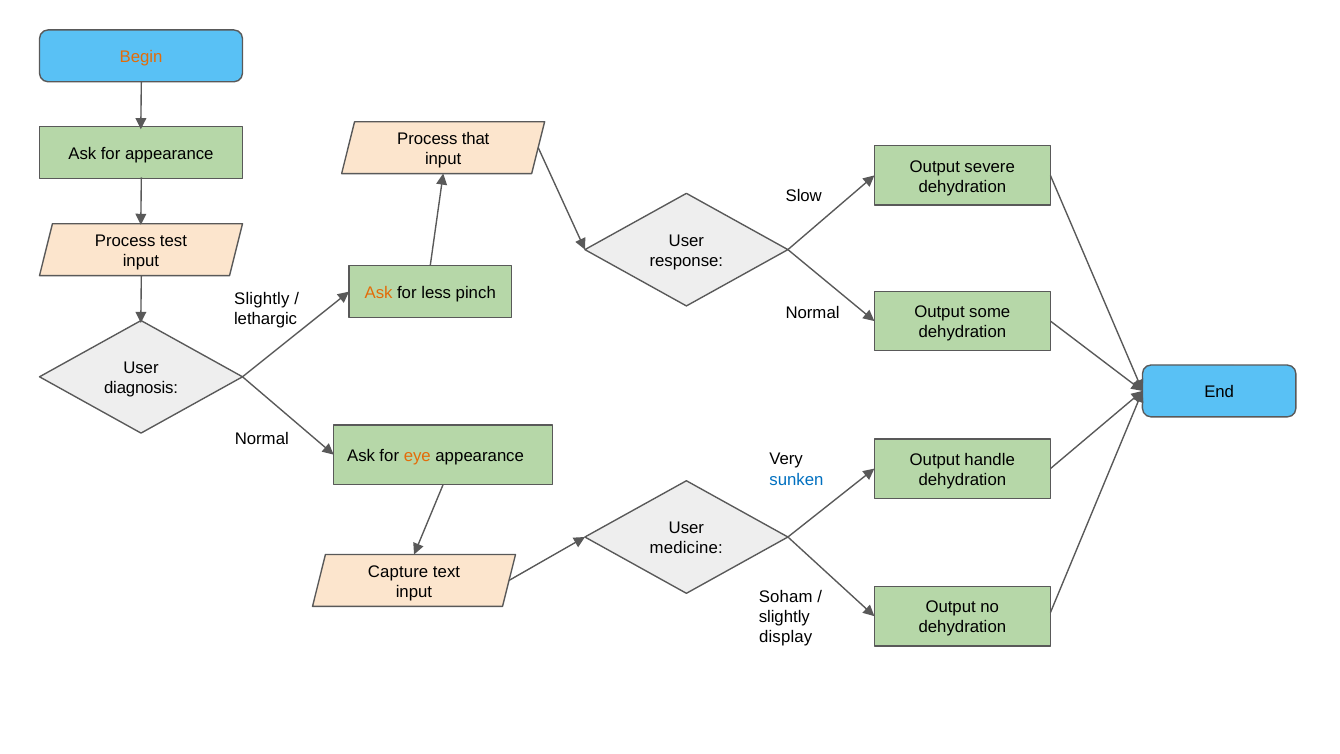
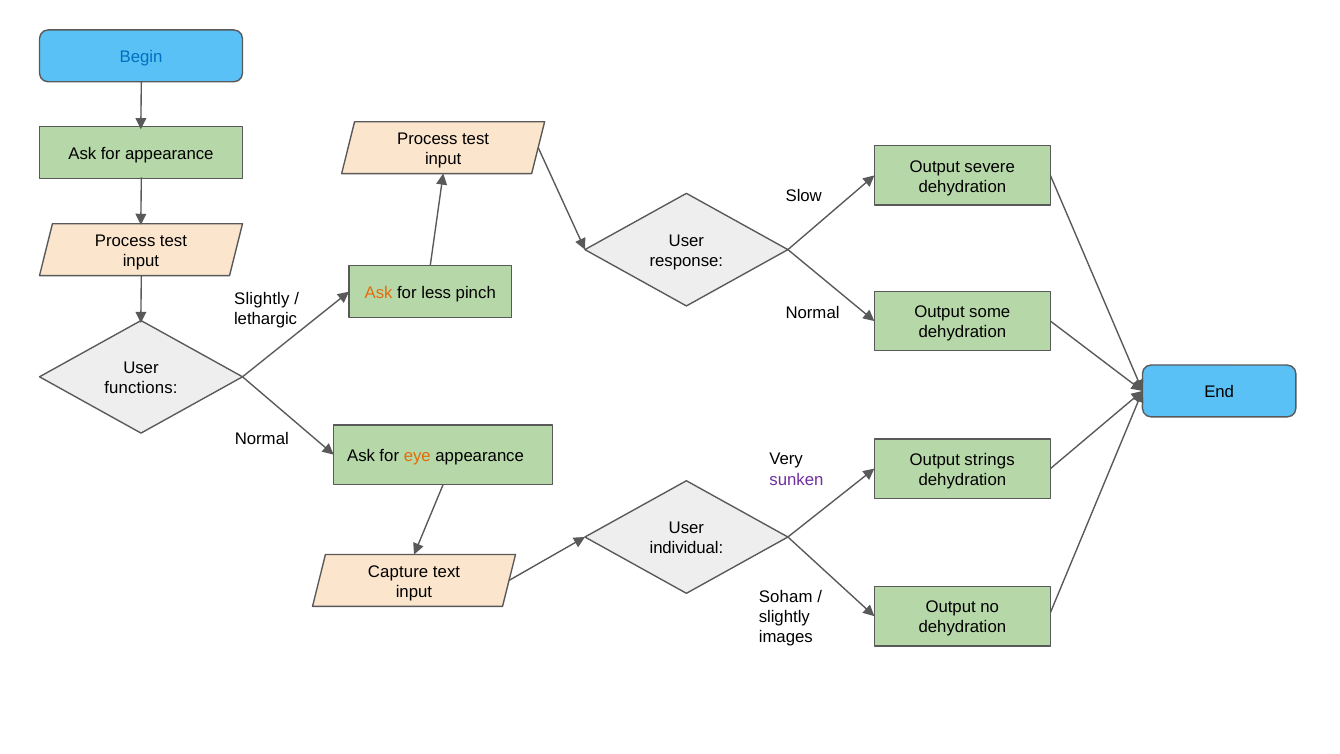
Begin colour: orange -> blue
that at (476, 139): that -> test
diagnosis: diagnosis -> functions
handle: handle -> strings
sunken colour: blue -> purple
medicine: medicine -> individual
display: display -> images
